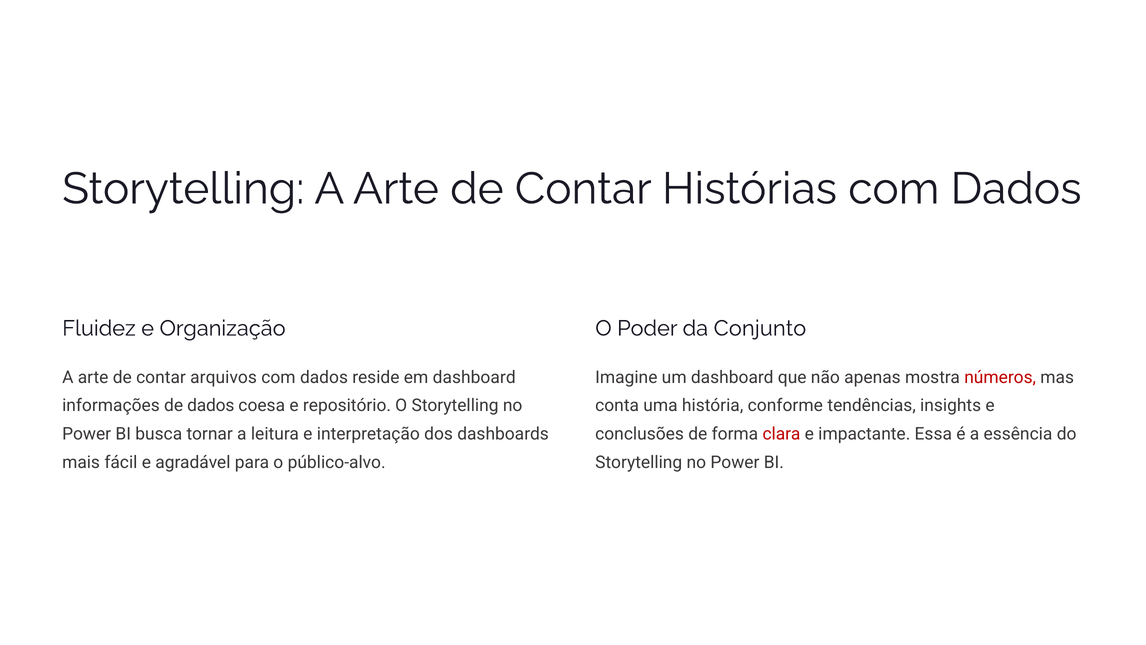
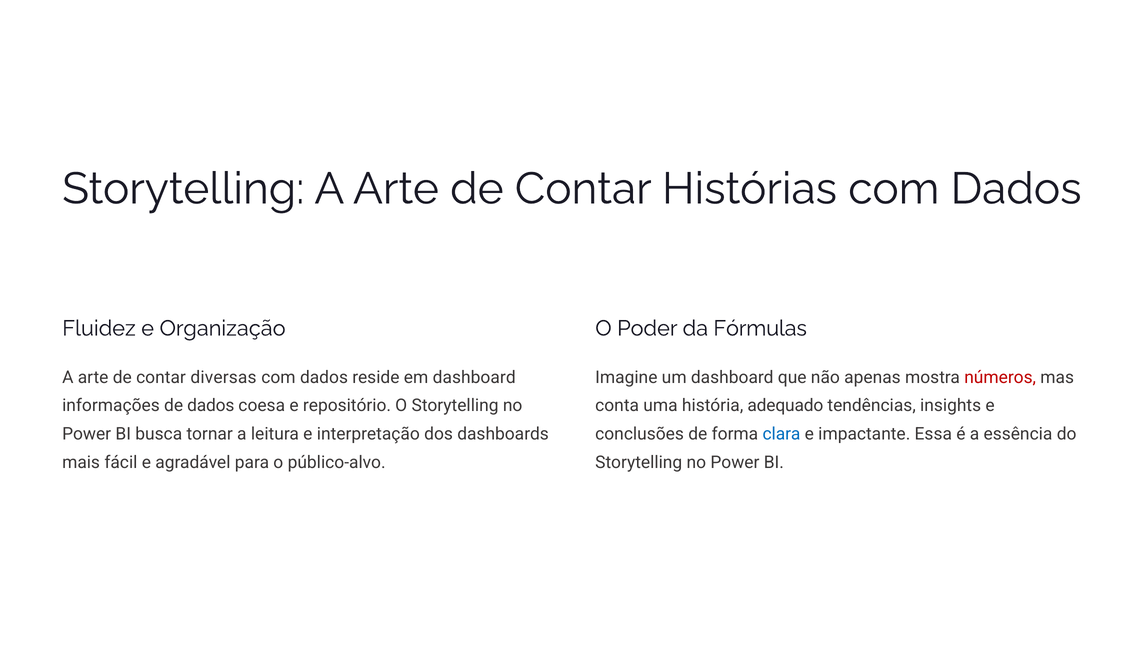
Conjunto: Conjunto -> Fórmulas
arquivos: arquivos -> diversas
conforme: conforme -> adequado
clara colour: red -> blue
